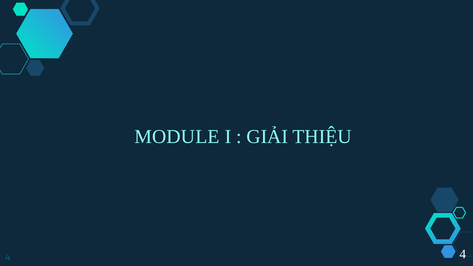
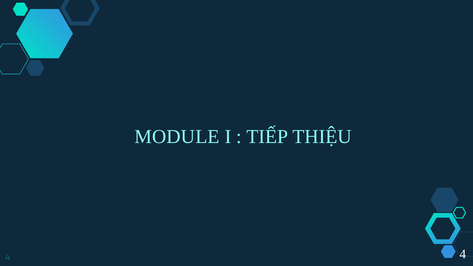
GIẢI: GIẢI -> TIẾP
